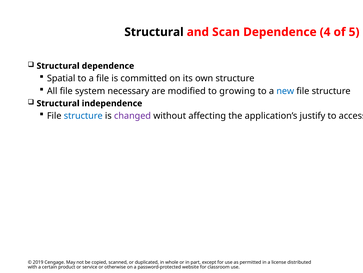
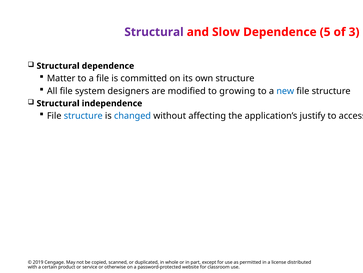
Structural at (154, 32) colour: black -> purple
Scan: Scan -> Slow
4: 4 -> 5
5: 5 -> 3
Spatial: Spatial -> Matter
necessary: necessary -> designers
changed colour: purple -> blue
